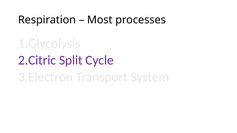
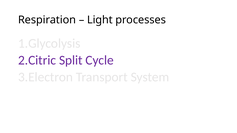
Most: Most -> Light
